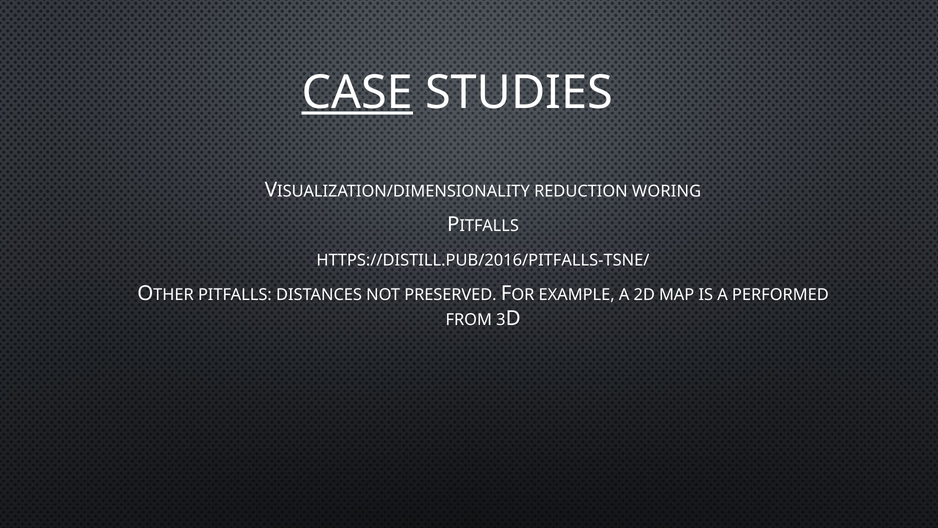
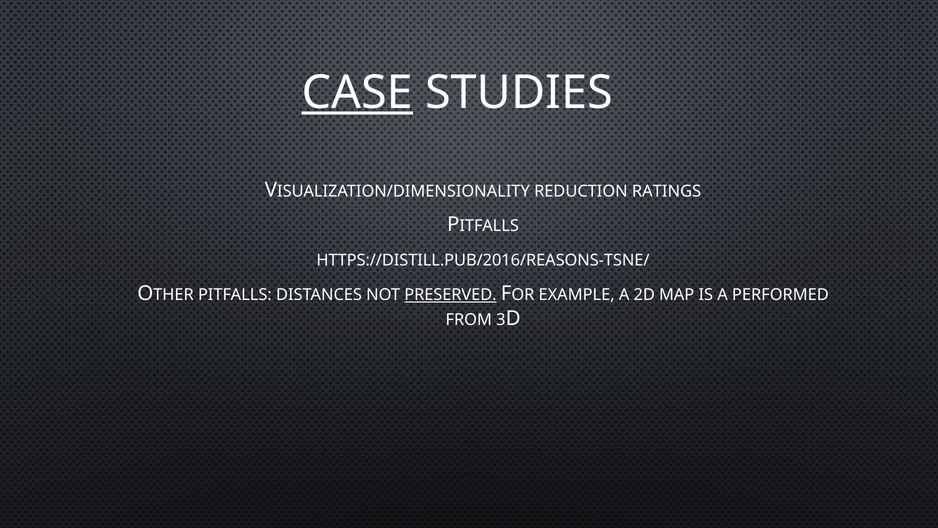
WORING: WORING -> RATINGS
HTTPS://DISTILL.PUB/2016/PITFALLS-TSNE/: HTTPS://DISTILL.PUB/2016/PITFALLS-TSNE/ -> HTTPS://DISTILL.PUB/2016/REASONS-TSNE/
PRESERVED underline: none -> present
